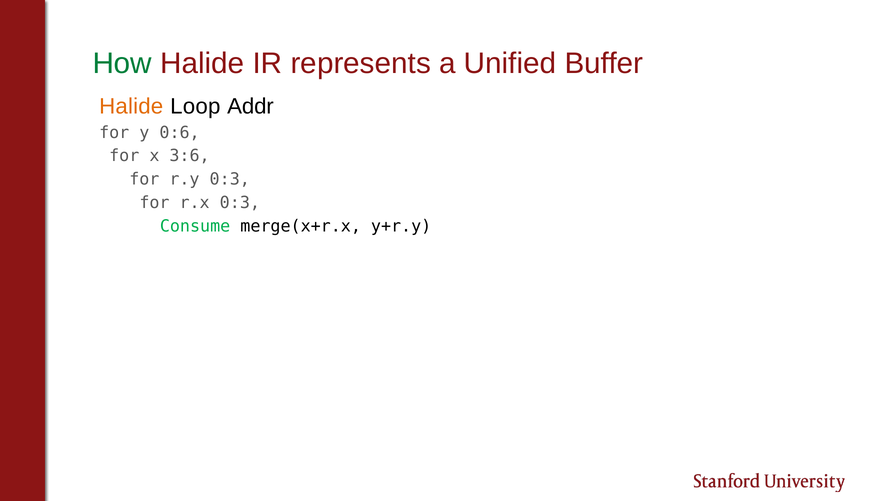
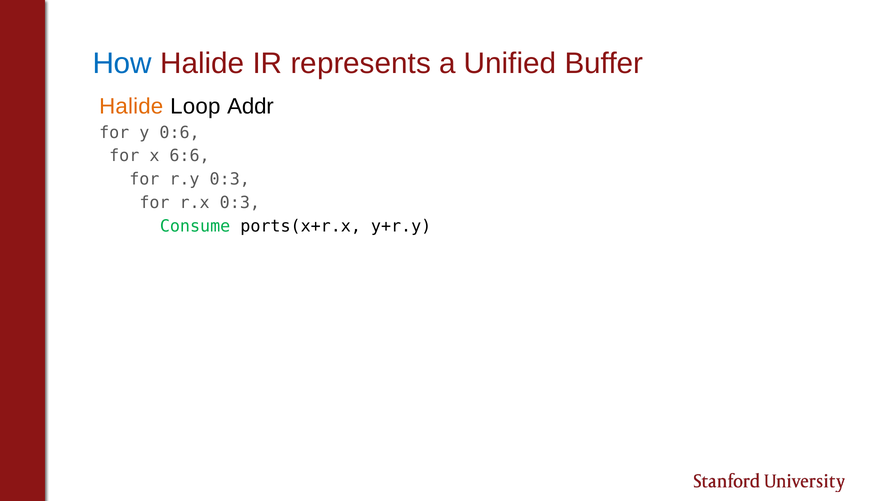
How colour: green -> blue
3:6: 3:6 -> 6:6
merge(x+r.x: merge(x+r.x -> ports(x+r.x
